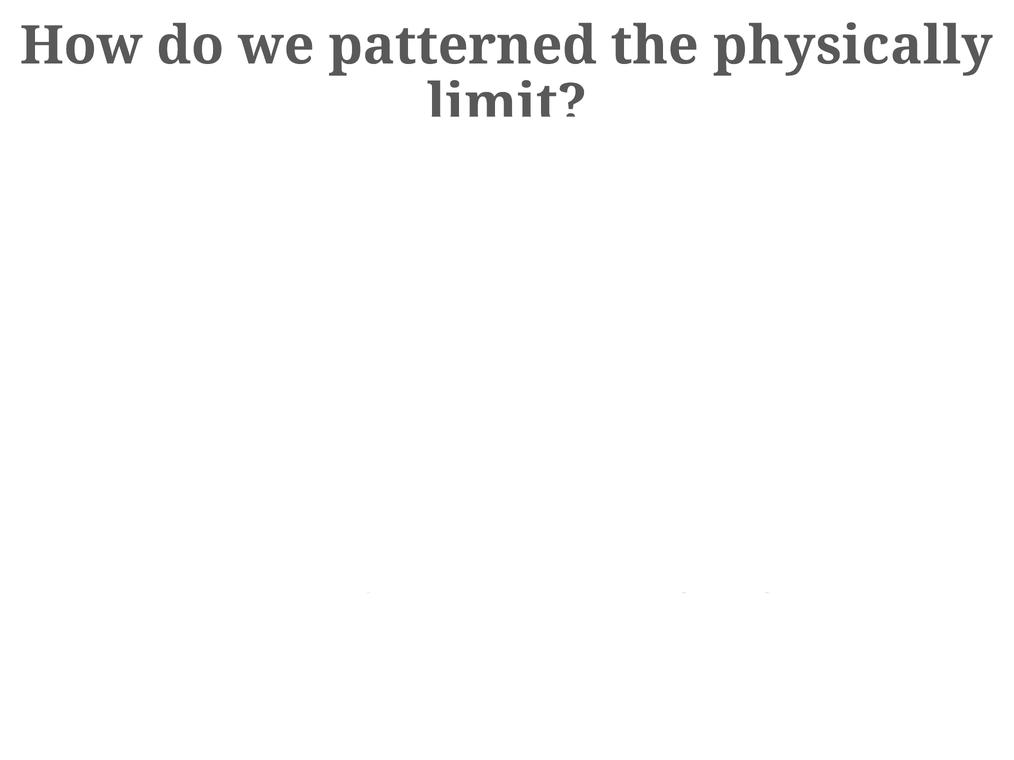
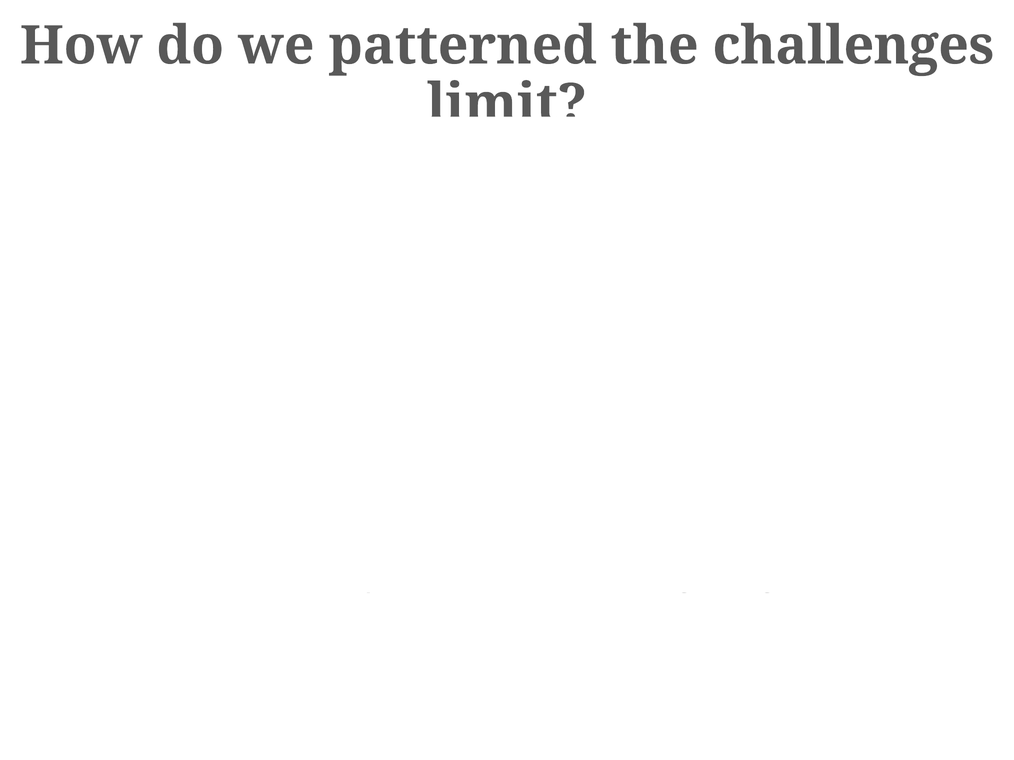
the physically: physically -> challenges
